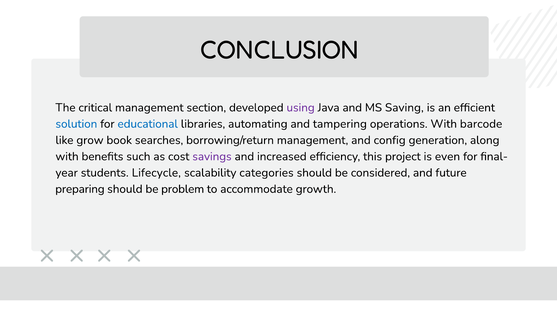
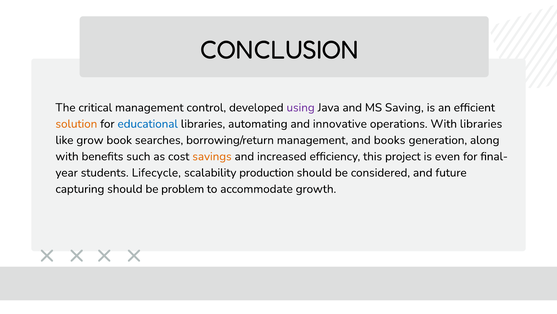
section: section -> control
solution colour: blue -> orange
tampering: tampering -> innovative
With barcode: barcode -> libraries
config: config -> books
savings colour: purple -> orange
categories: categories -> production
preparing: preparing -> capturing
